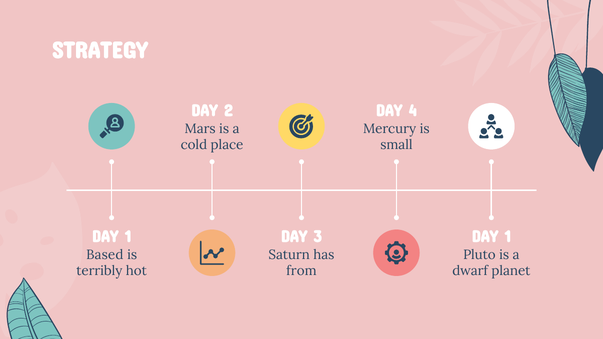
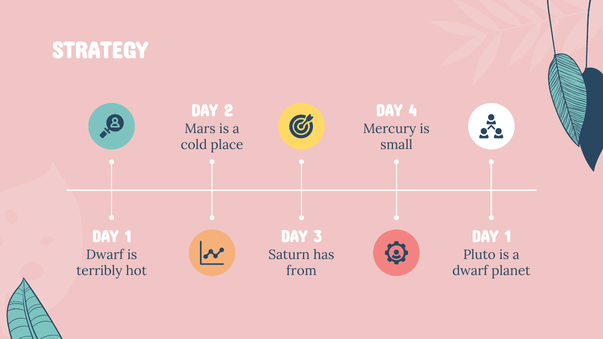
Based at (105, 255): Based -> Dwarf
